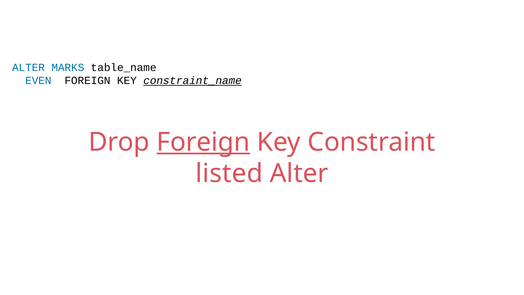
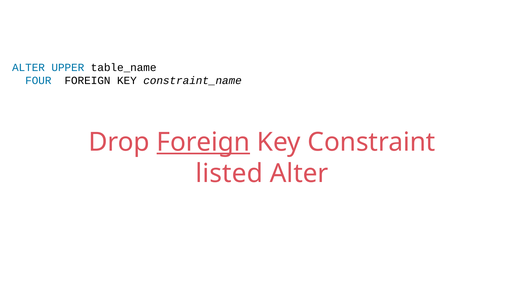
MARKS: MARKS -> UPPER
EVEN: EVEN -> FOUR
constraint_name underline: present -> none
